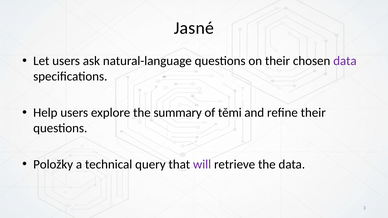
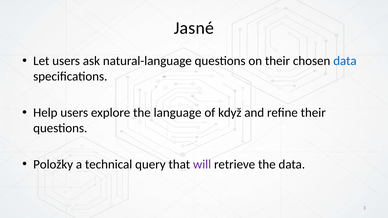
data at (345, 61) colour: purple -> blue
summary: summary -> language
těmi: těmi -> když
